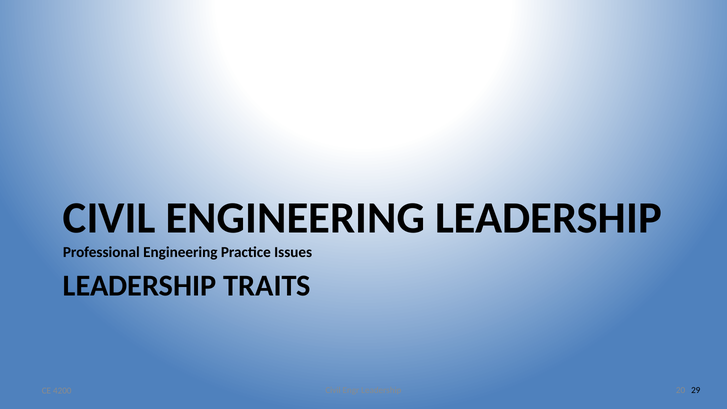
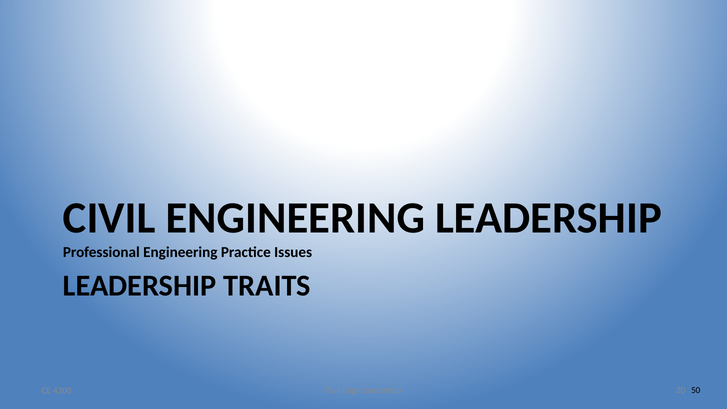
29: 29 -> 50
